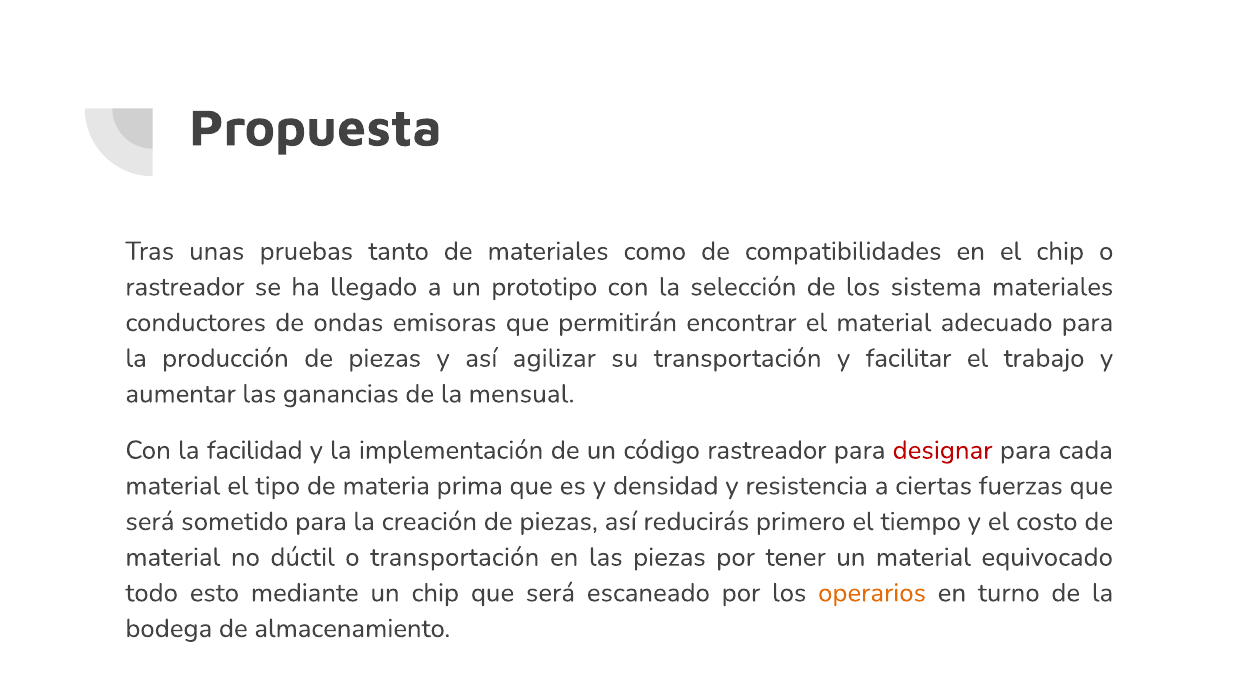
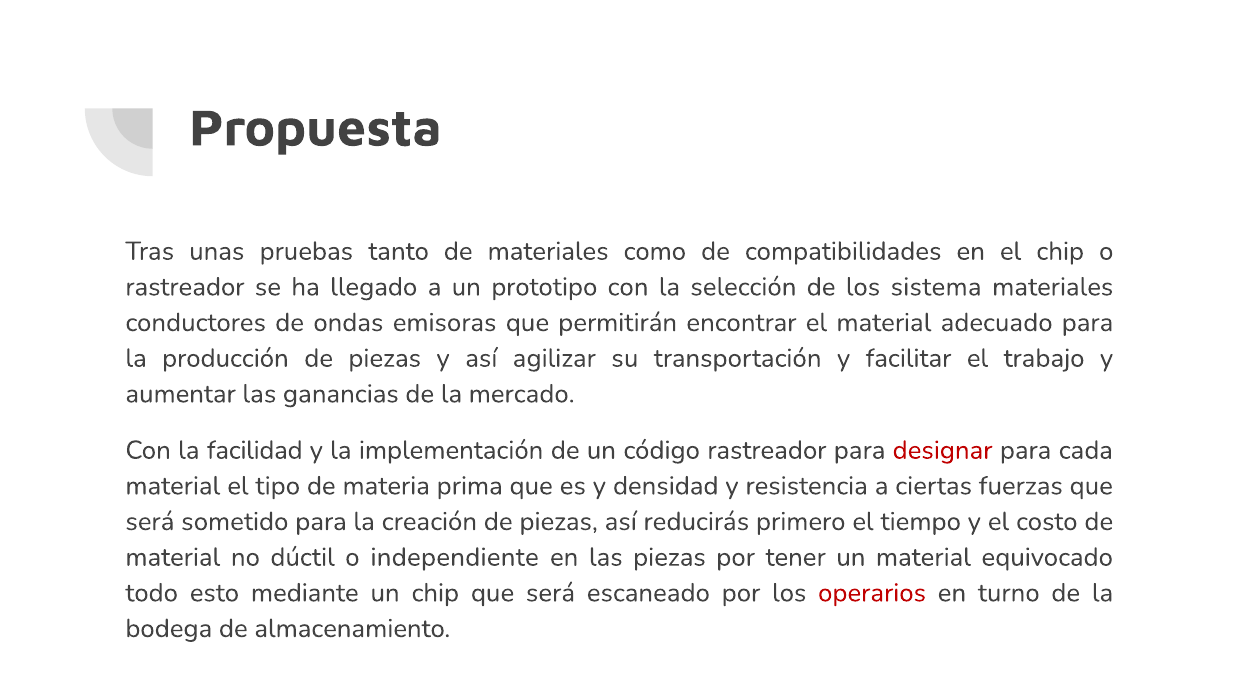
mensual: mensual -> mercado
o transportación: transportación -> independiente
operarios colour: orange -> red
